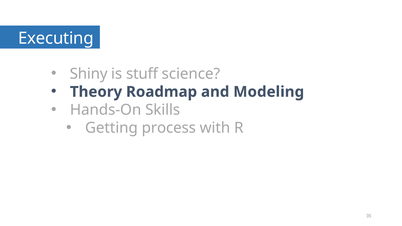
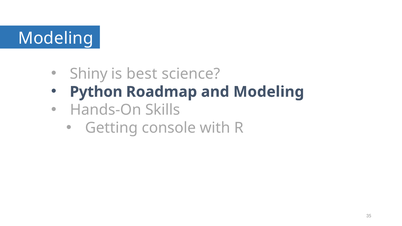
Executing at (56, 38): Executing -> Modeling
stuff: stuff -> best
Theory: Theory -> Python
process: process -> console
